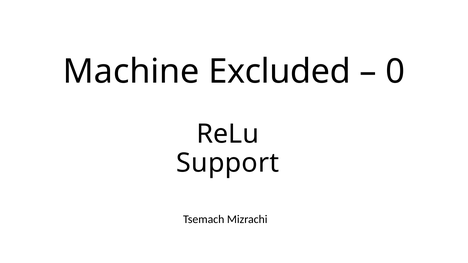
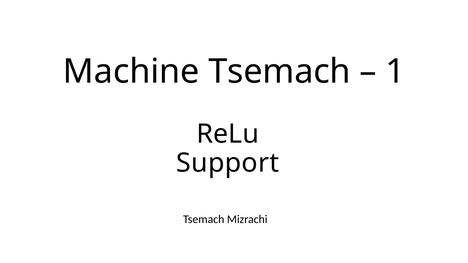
Machine Excluded: Excluded -> Tsemach
0: 0 -> 1
